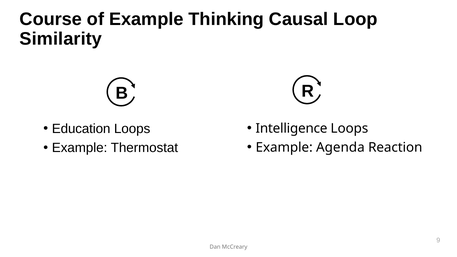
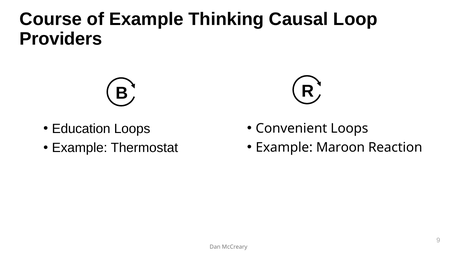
Similarity: Similarity -> Providers
Intelligence: Intelligence -> Convenient
Agenda: Agenda -> Maroon
